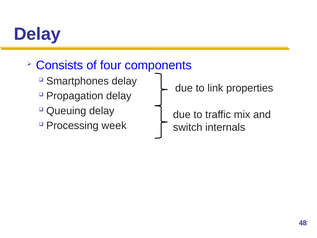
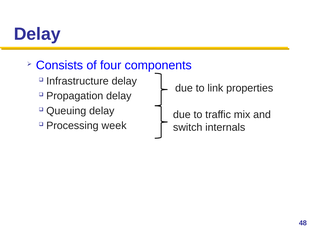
Smartphones: Smartphones -> Infrastructure
